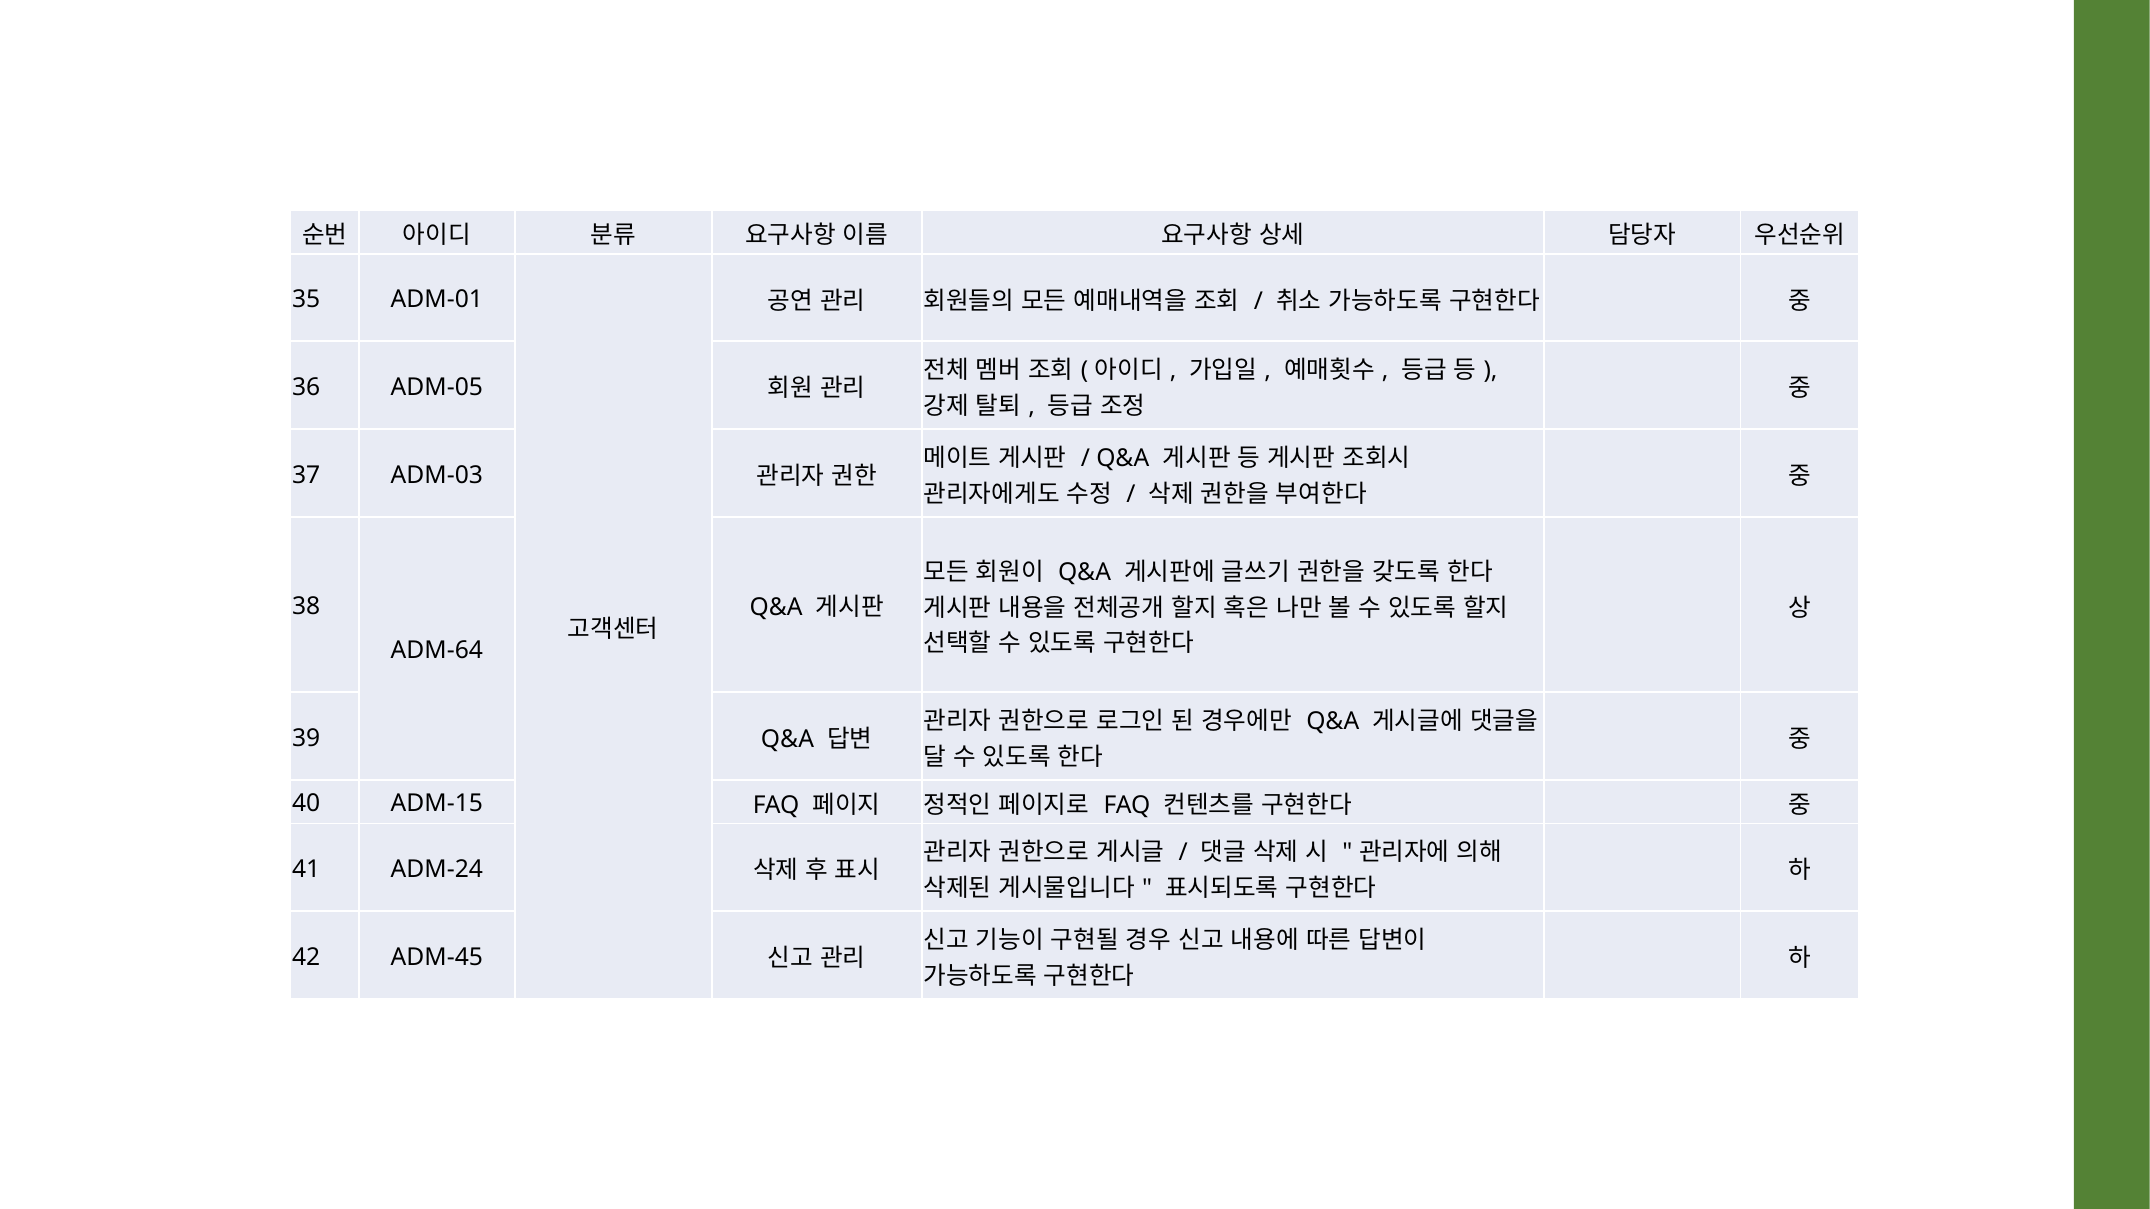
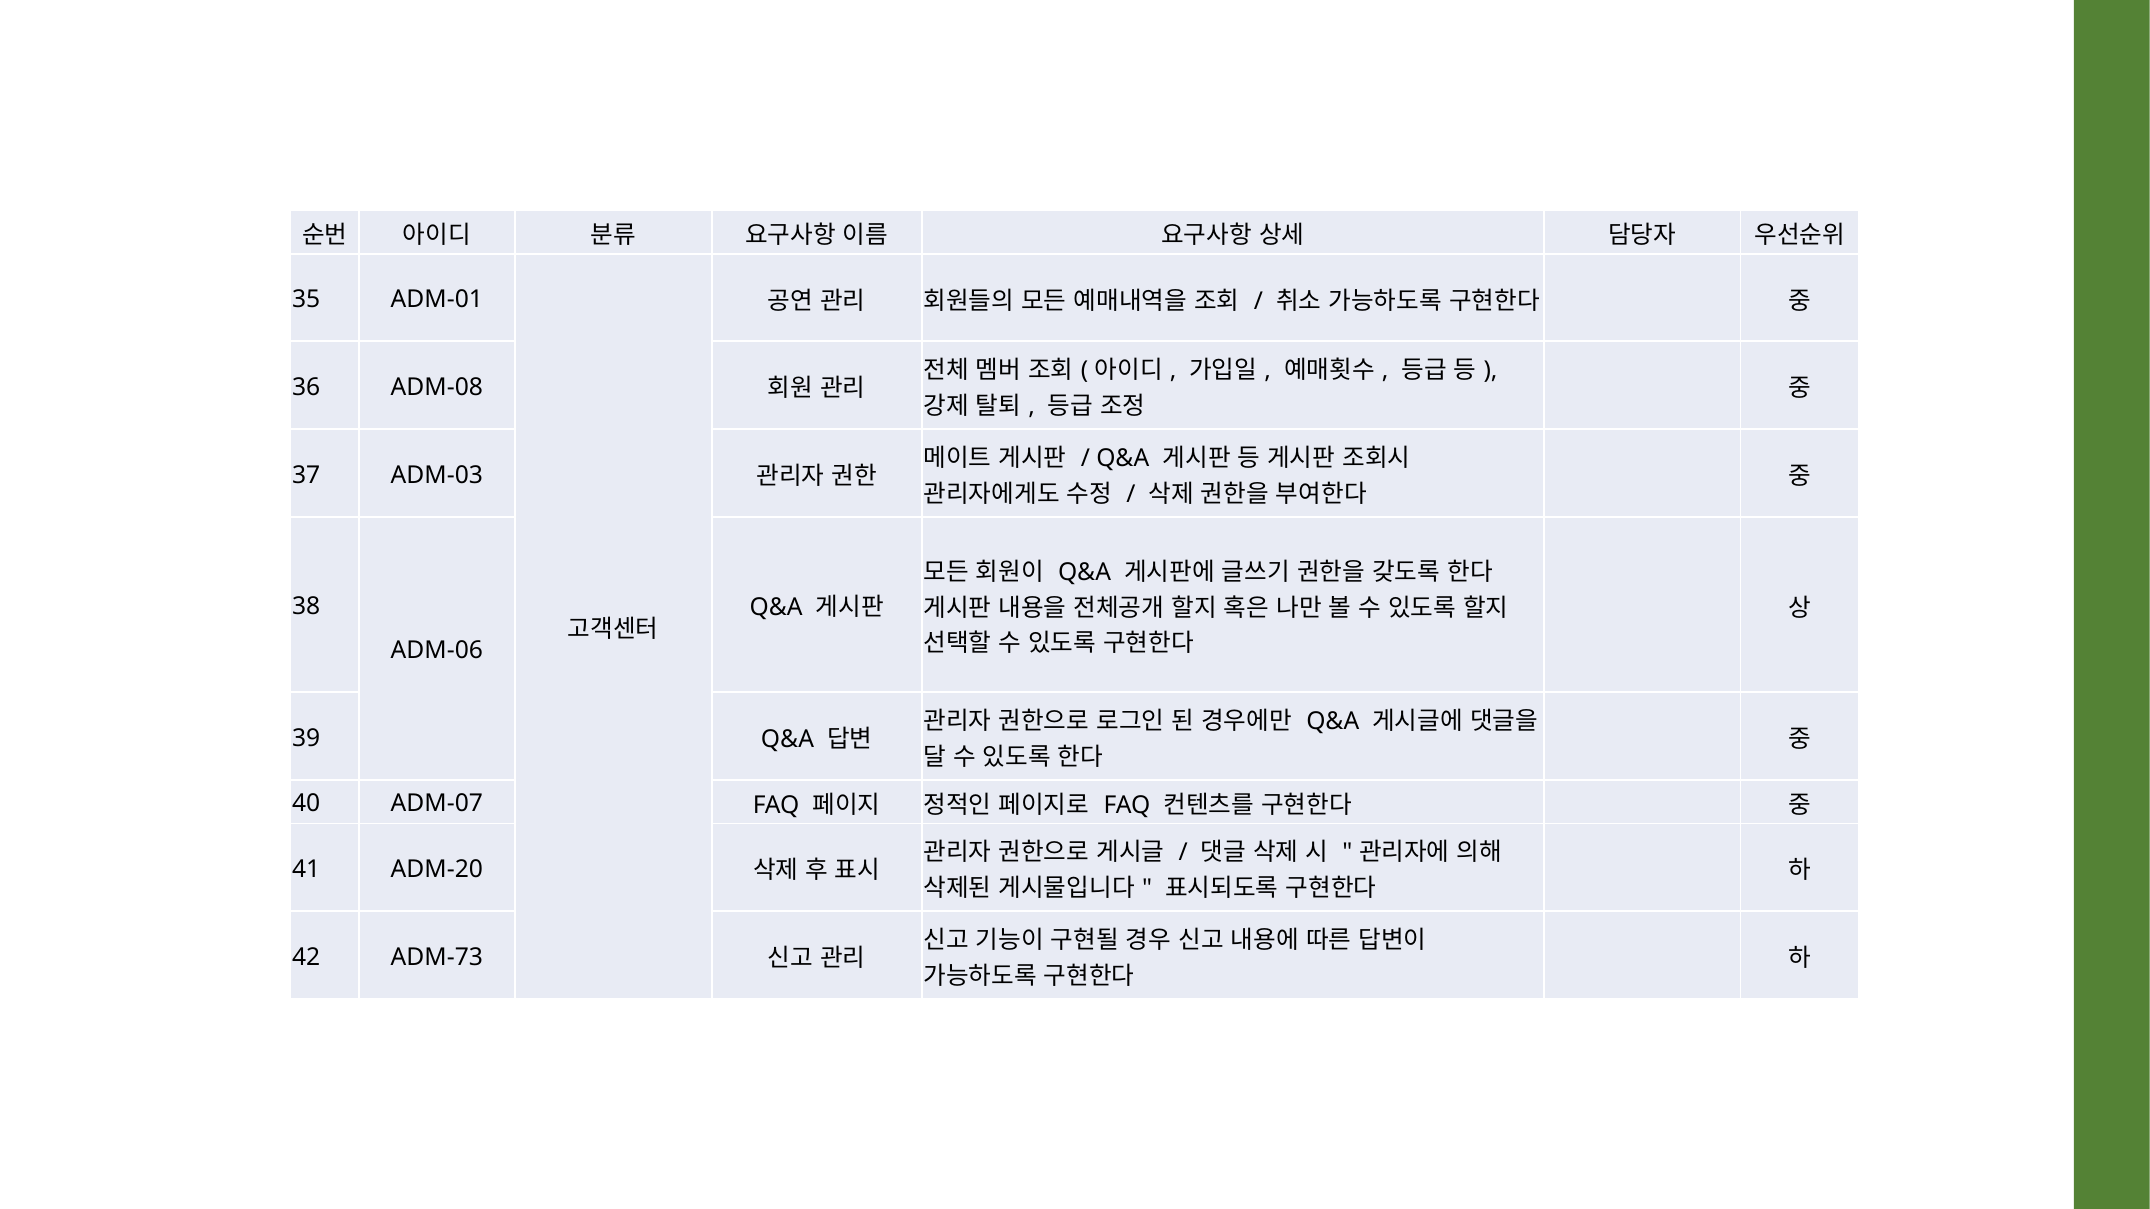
ADM-05: ADM-05 -> ADM-08
ADM-64: ADM-64 -> ADM-06
ADM-15: ADM-15 -> ADM-07
ADM-24: ADM-24 -> ADM-20
ADM-45: ADM-45 -> ADM-73
